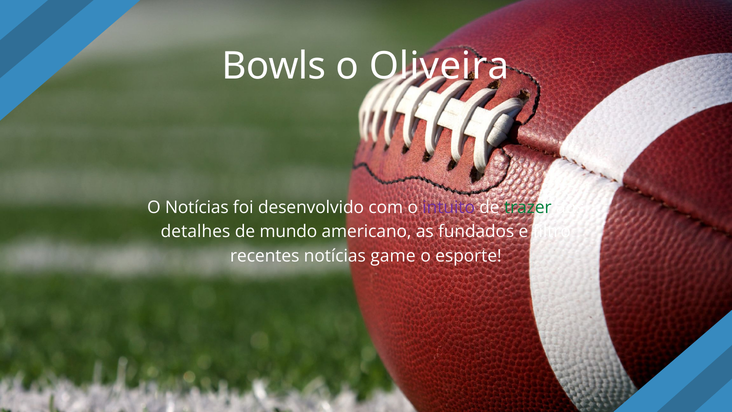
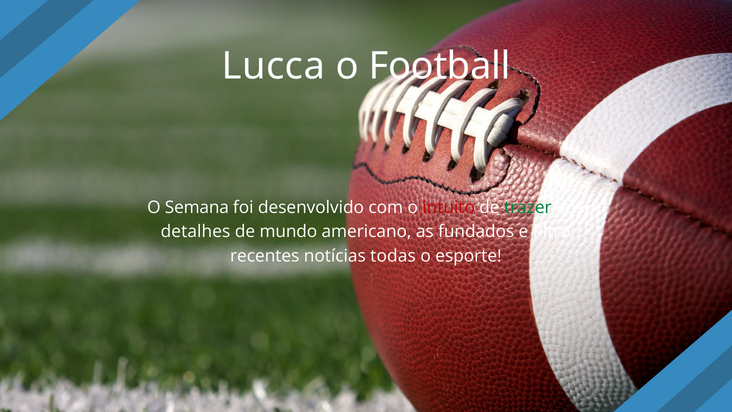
Bowls: Bowls -> Lucca
Oliveira: Oliveira -> Football
O Notícias: Notícias -> Semana
intuito colour: purple -> red
game: game -> todas
